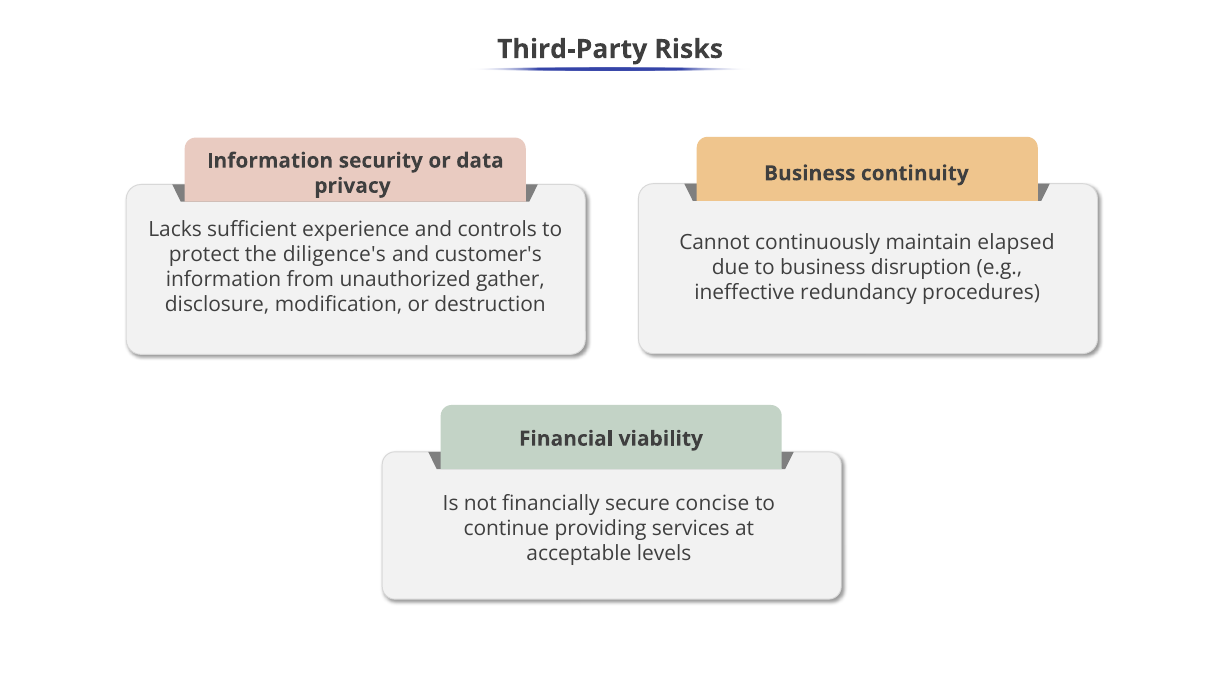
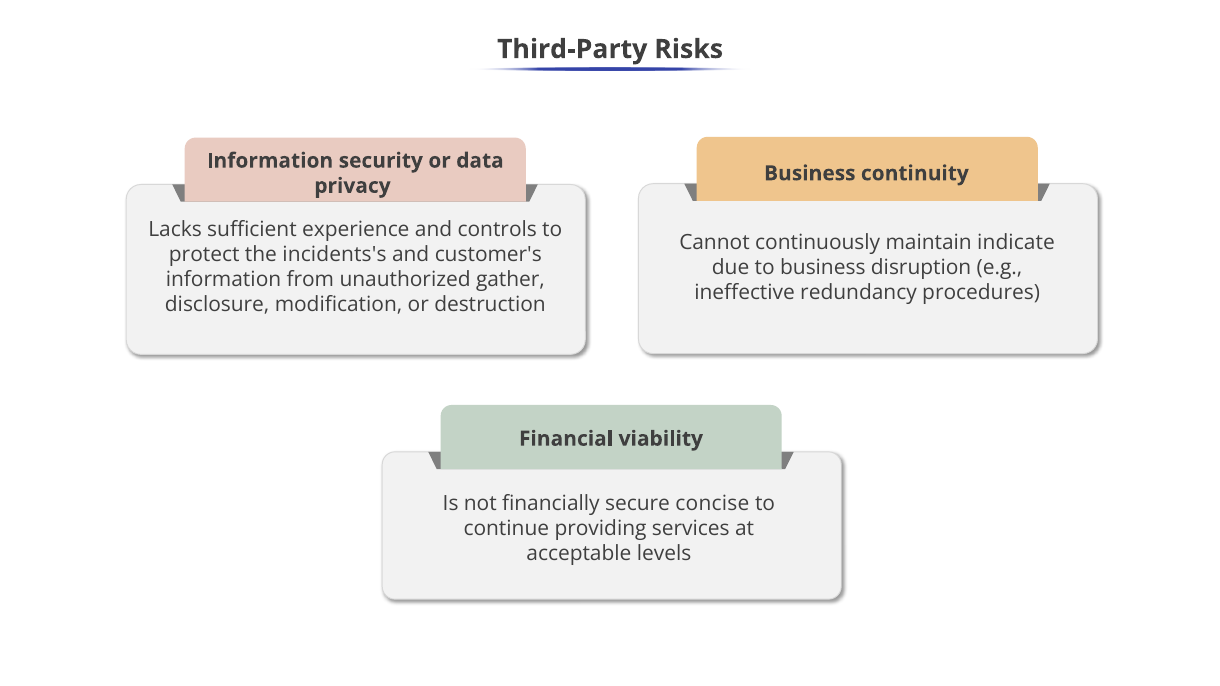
elapsed: elapsed -> indicate
diligence's: diligence's -> incidents's
